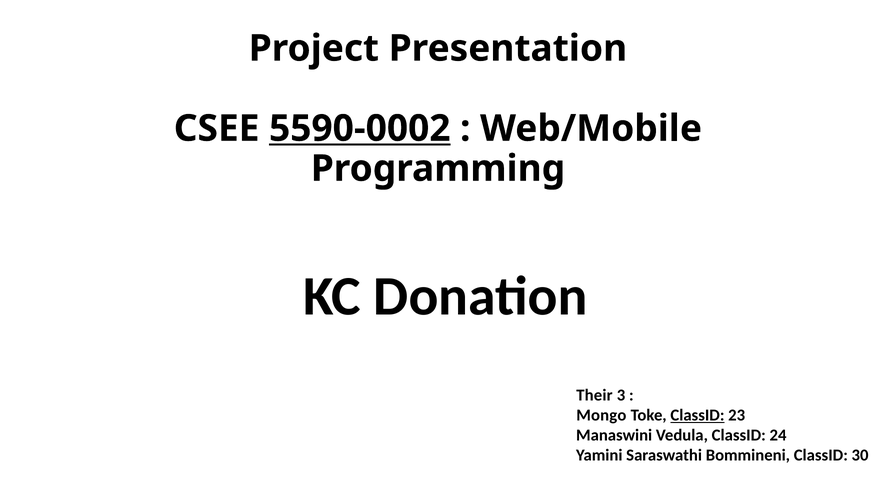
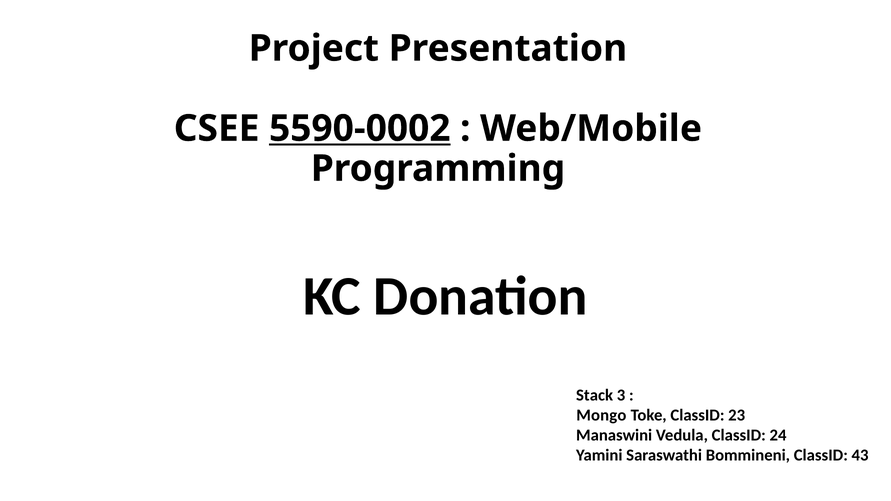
Their: Their -> Stack
ClassID at (697, 415) underline: present -> none
30: 30 -> 43
